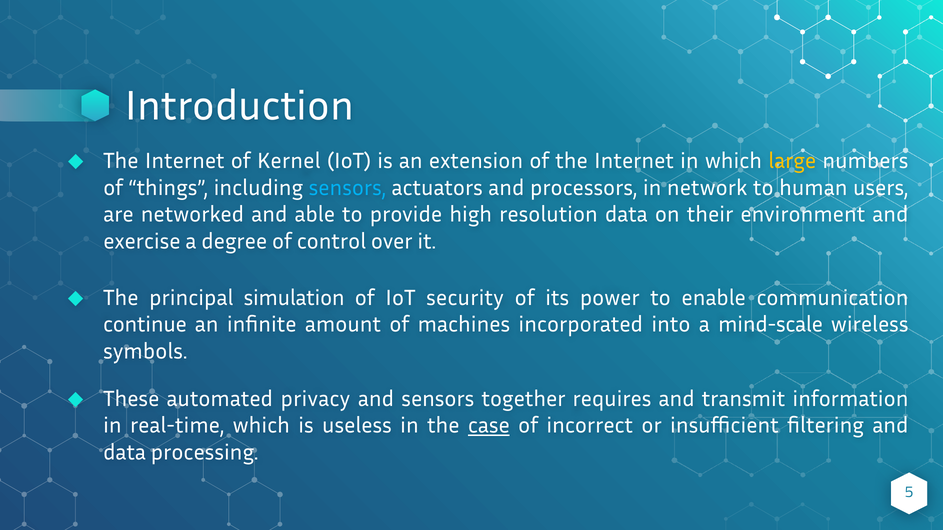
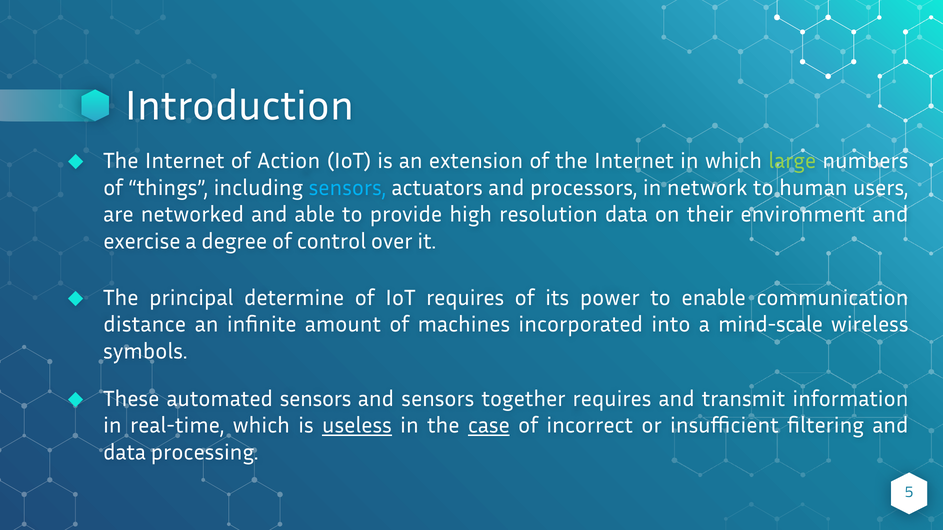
Kernel: Kernel -> Action
large colour: yellow -> light green
simulation: simulation -> determine
IoT security: security -> requires
continue: continue -> distance
automated privacy: privacy -> sensors
useless underline: none -> present
